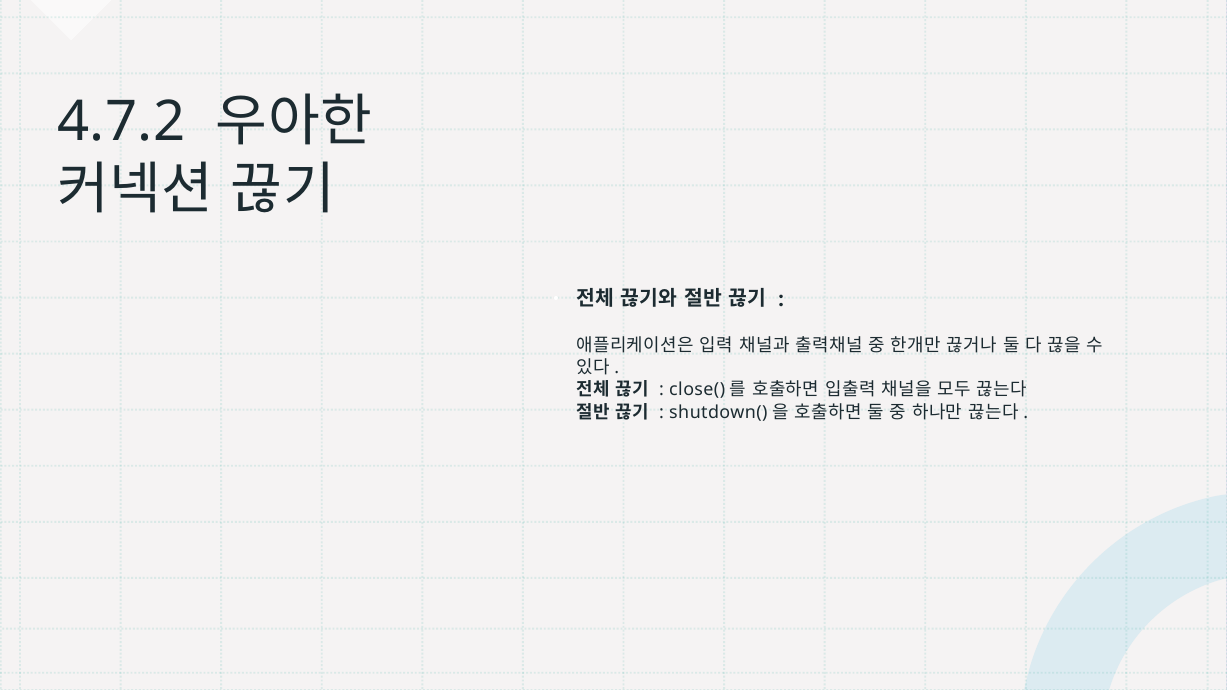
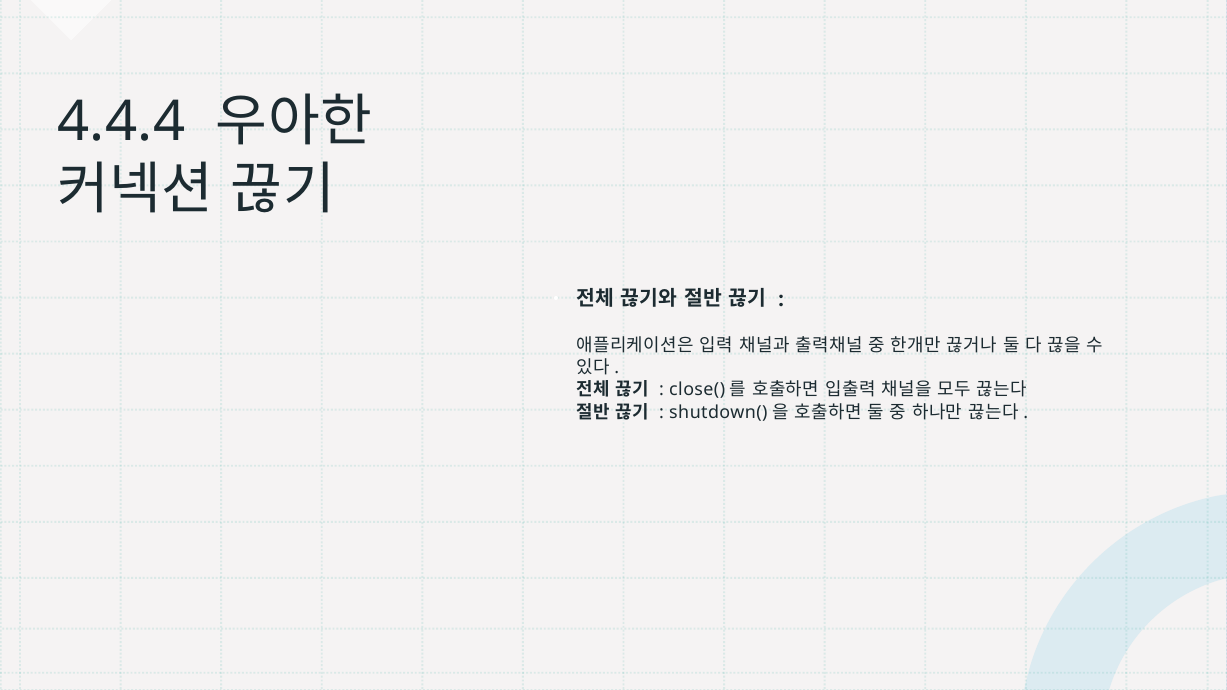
4.7.2: 4.7.2 -> 4.4.4
